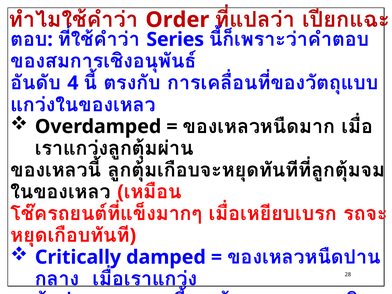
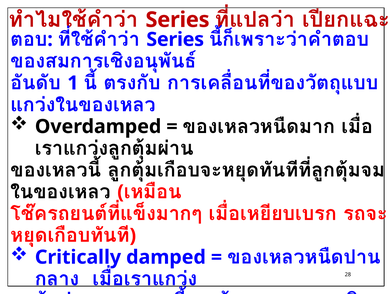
Order at (177, 20): Order -> Series
4: 4 -> 1
